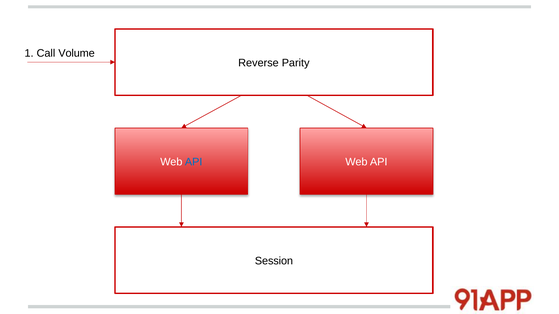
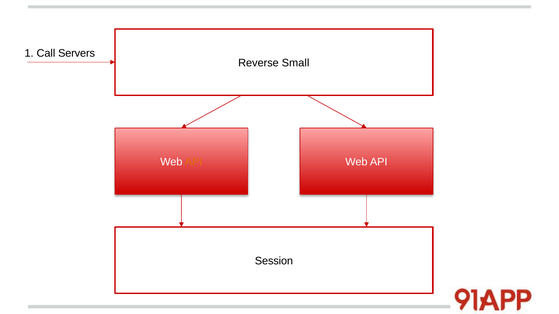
Volume: Volume -> Servers
Parity: Parity -> Small
API at (194, 162) colour: blue -> orange
